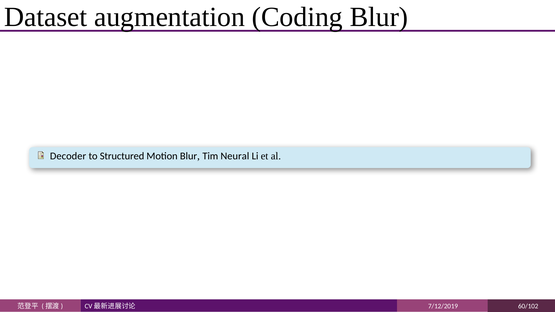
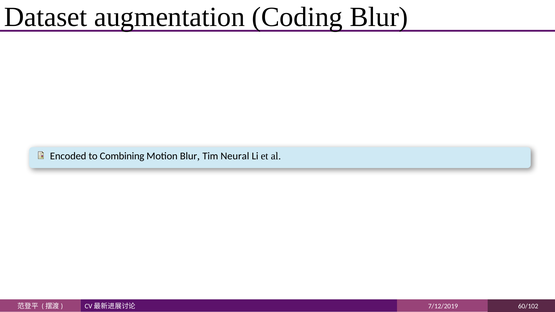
Decoder: Decoder -> Encoded
Structured: Structured -> Combining
